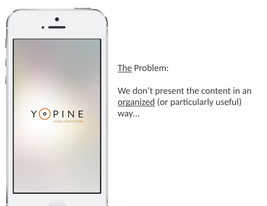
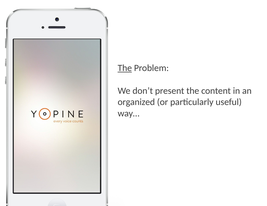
organized underline: present -> none
